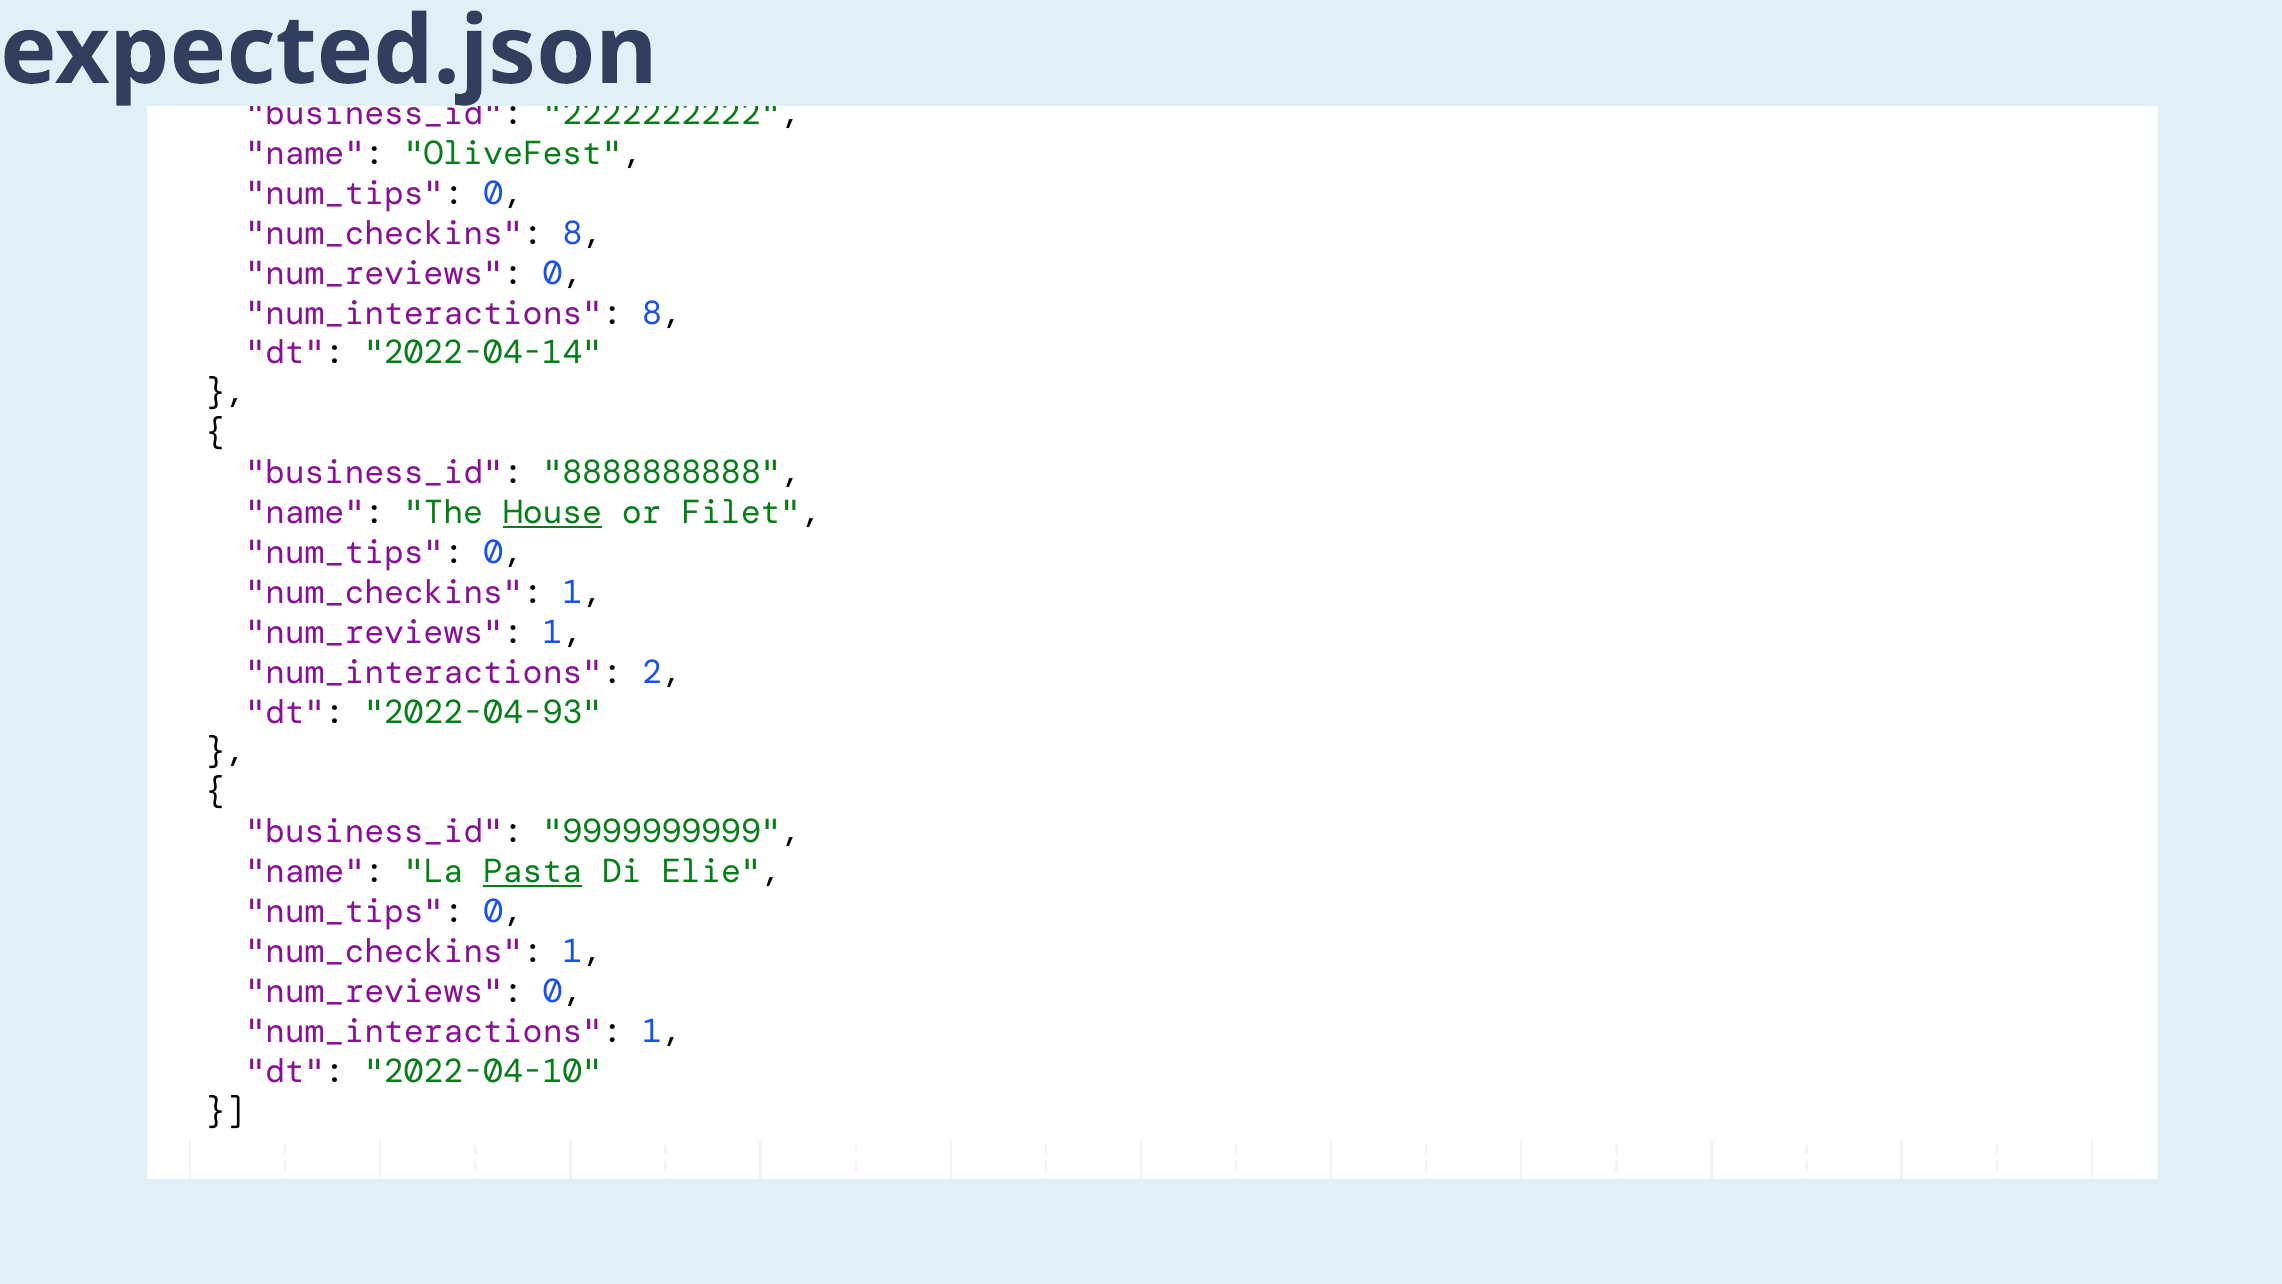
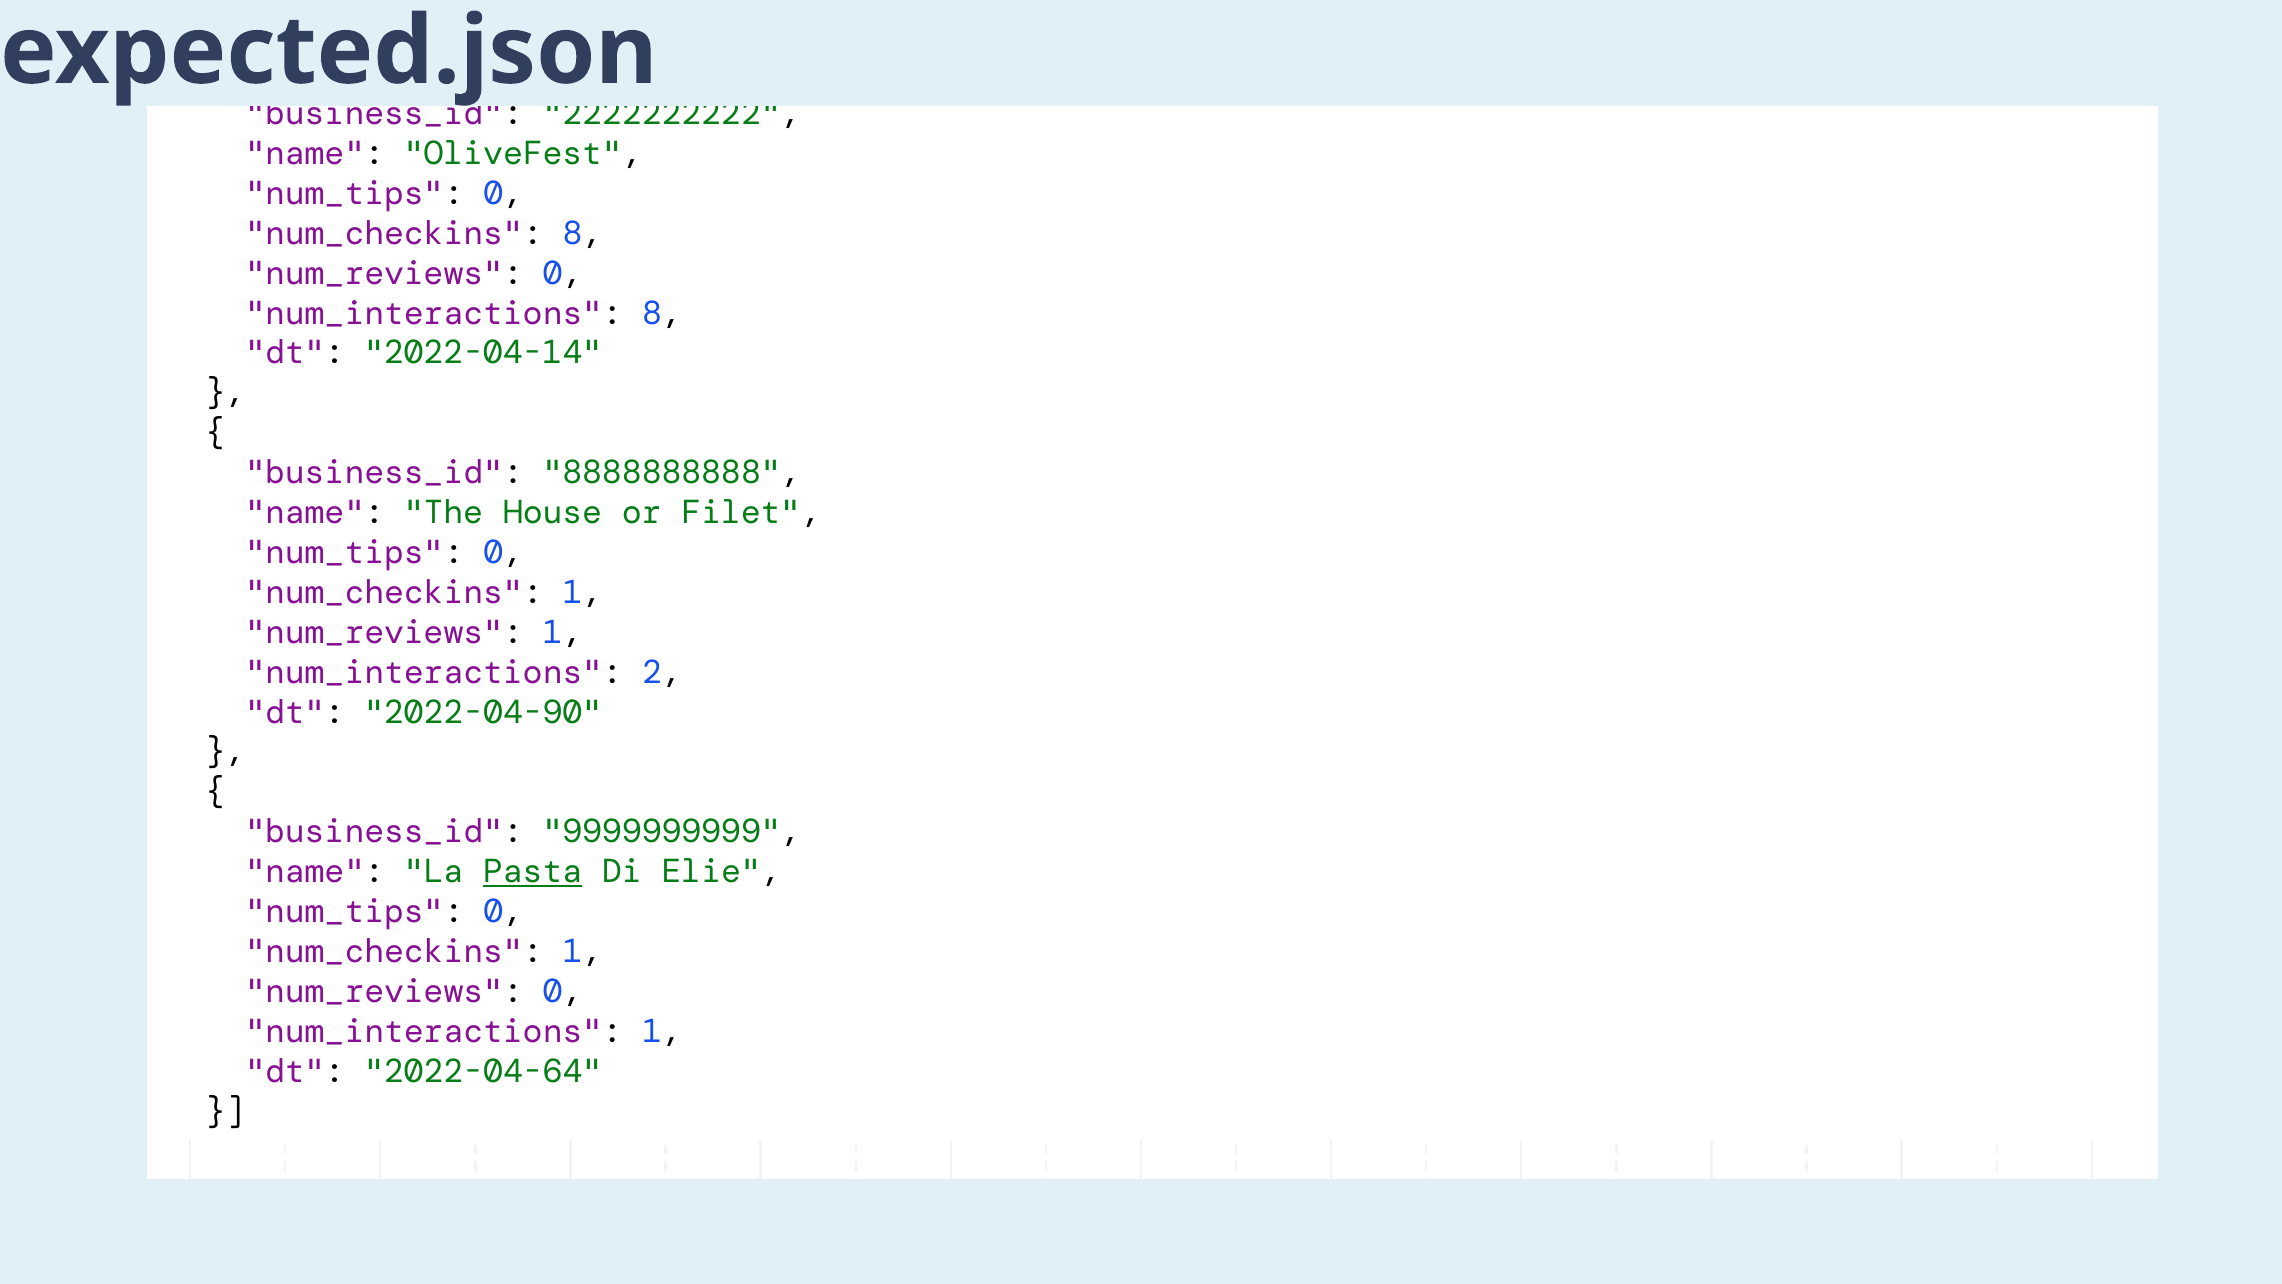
House underline: present -> none
2022-04-93: 2022-04-93 -> 2022-04-90
2022-04-10: 2022-04-10 -> 2022-04-64
